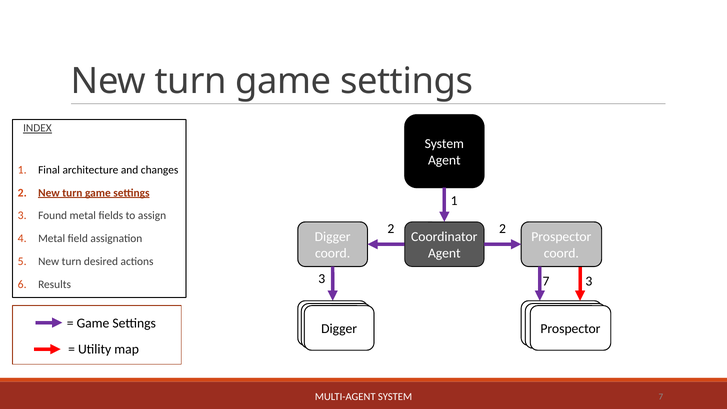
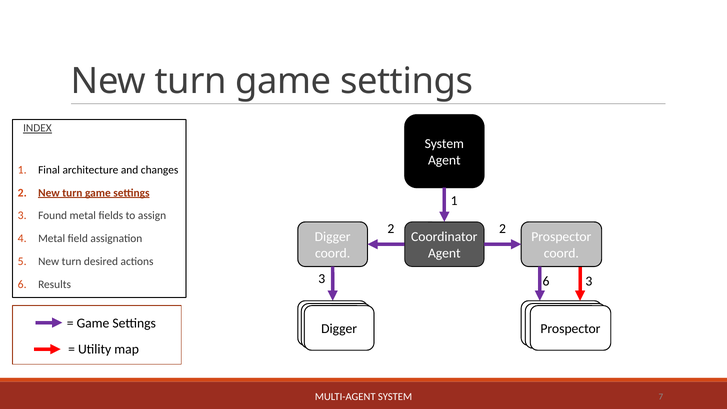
3 7: 7 -> 6
